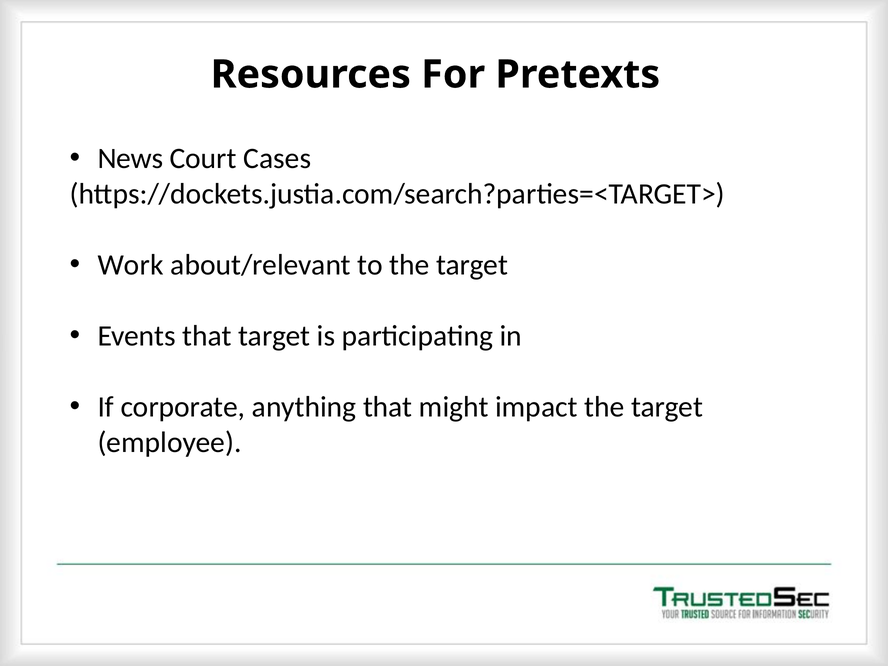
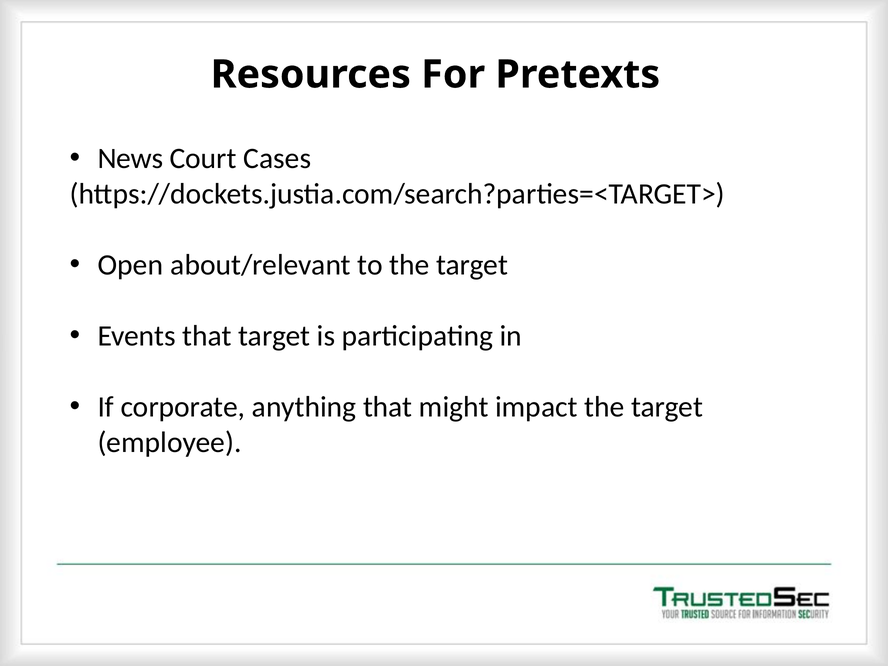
Work: Work -> Open
